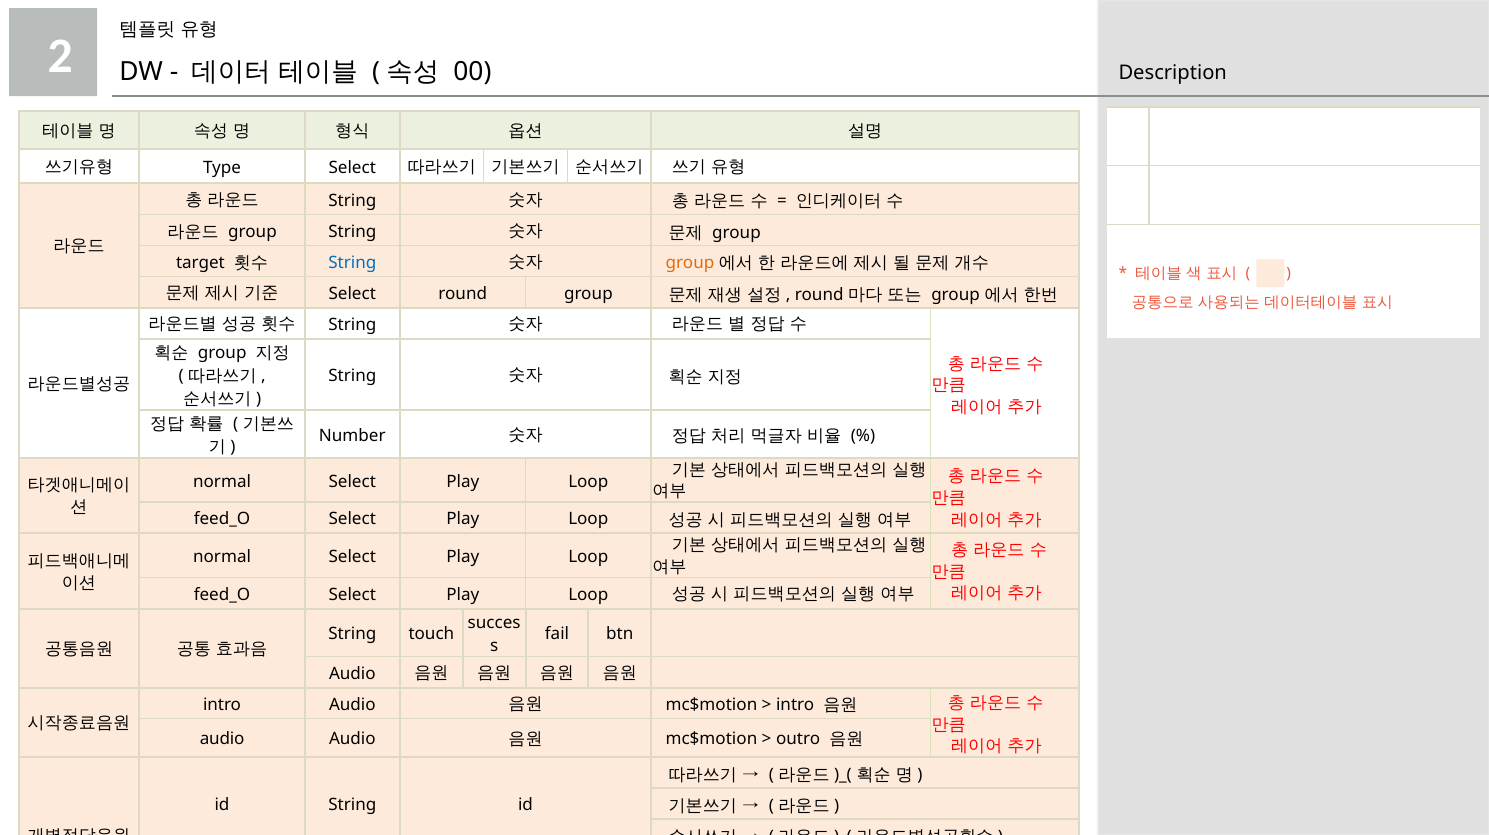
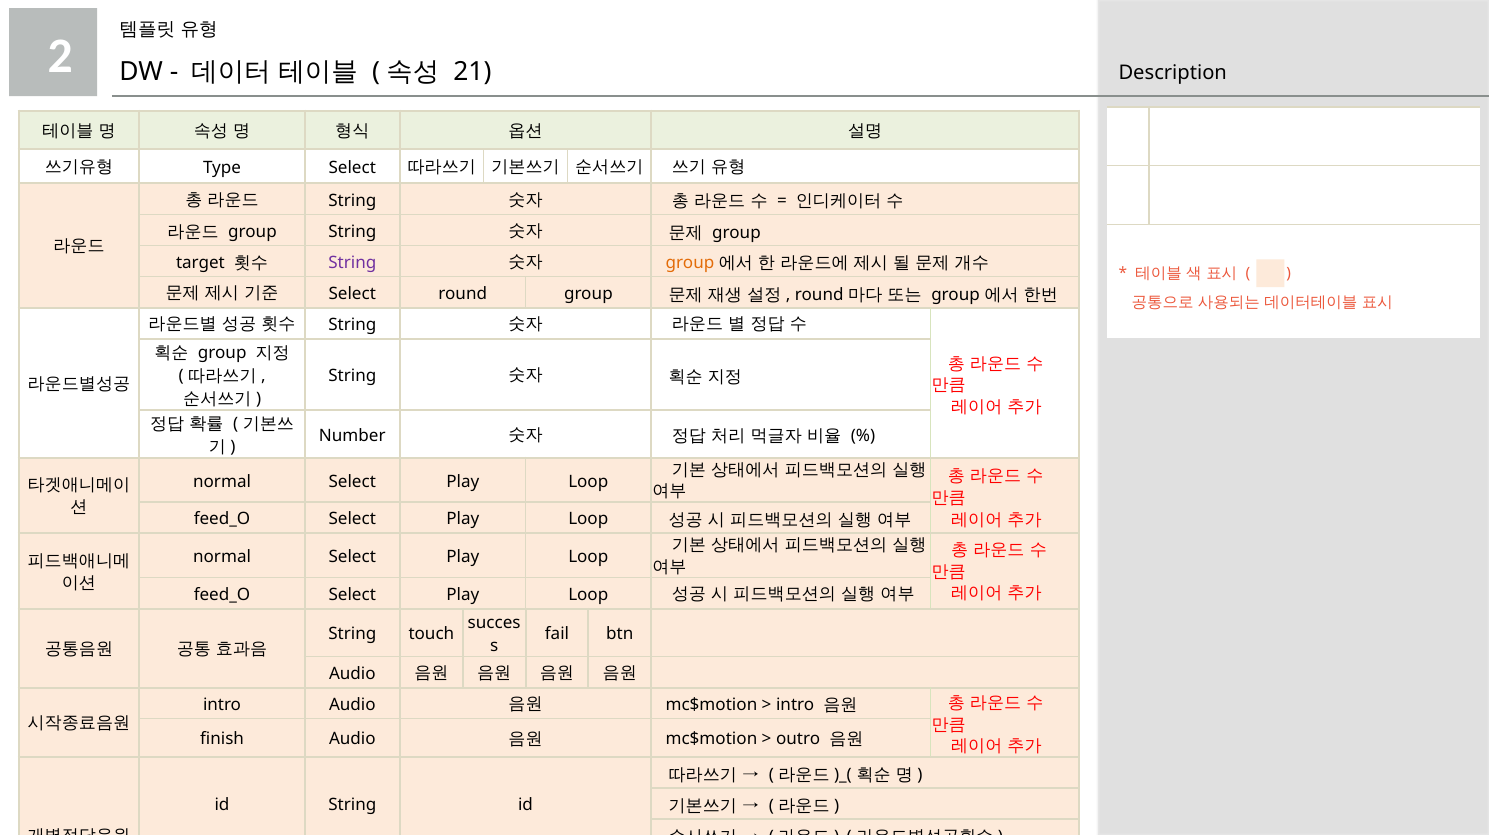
00: 00 -> 21
String at (352, 263) colour: blue -> purple
audio at (222, 740): audio -> finish
